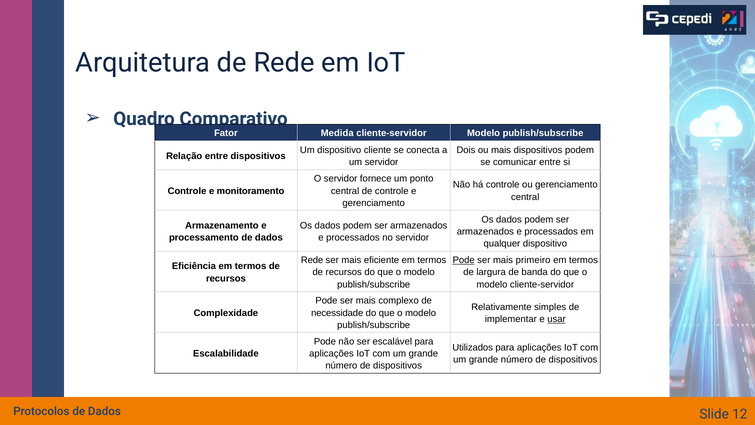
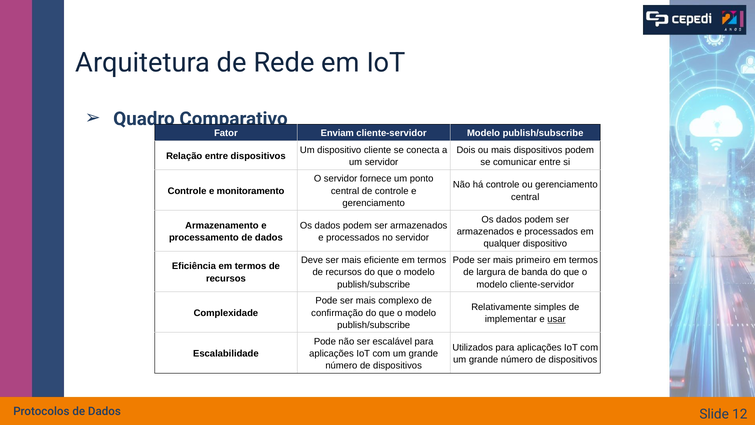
Medida: Medida -> Enviam
Rede at (312, 260): Rede -> Deve
Pode at (464, 260) underline: present -> none
necessidade: necessidade -> confirmação
